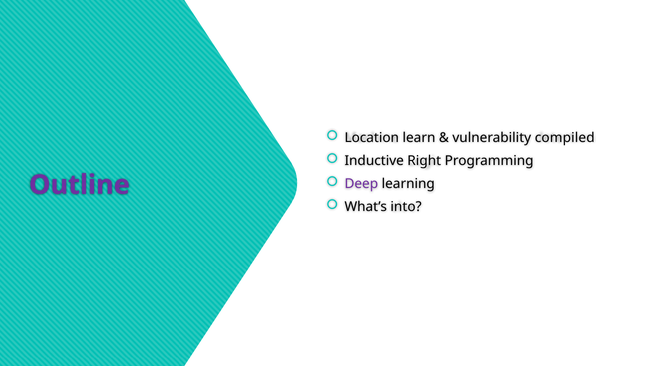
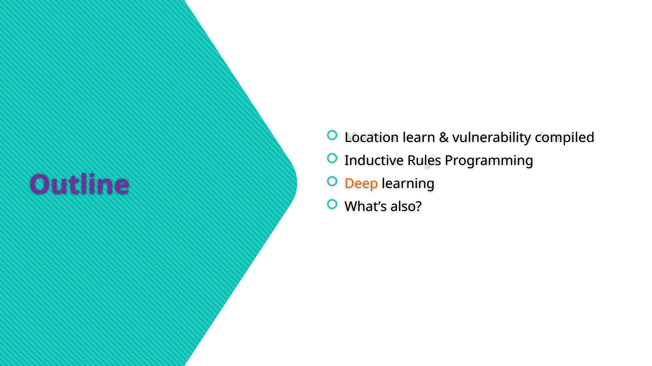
Right: Right -> Rules
Deep colour: purple -> orange
into: into -> also
